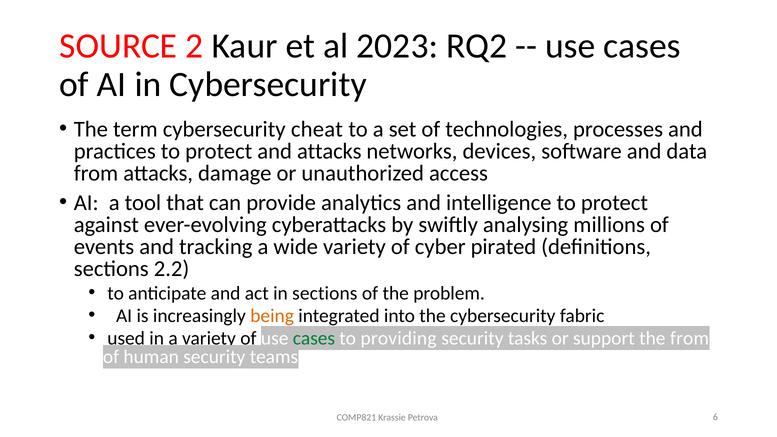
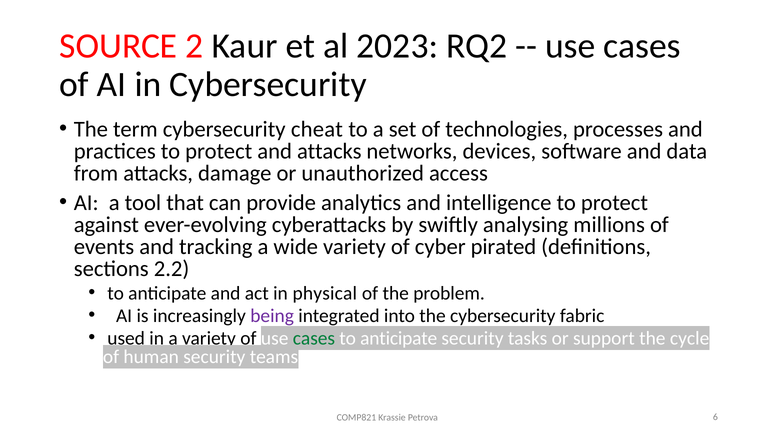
in sections: sections -> physical
being colour: orange -> purple
providing at (399, 338): providing -> anticipate
the from: from -> cycle
